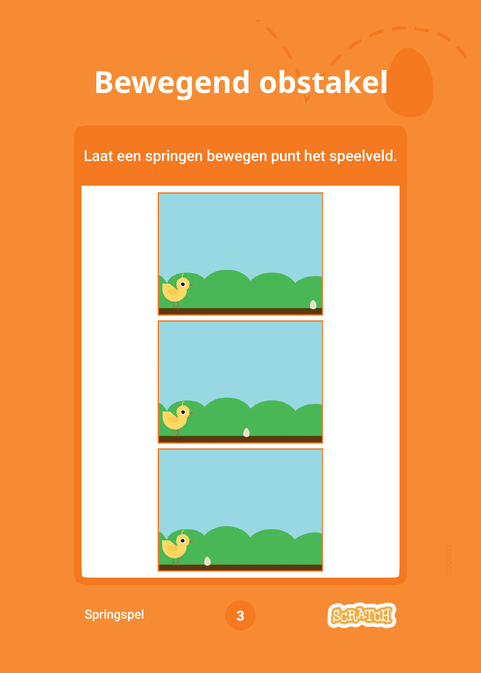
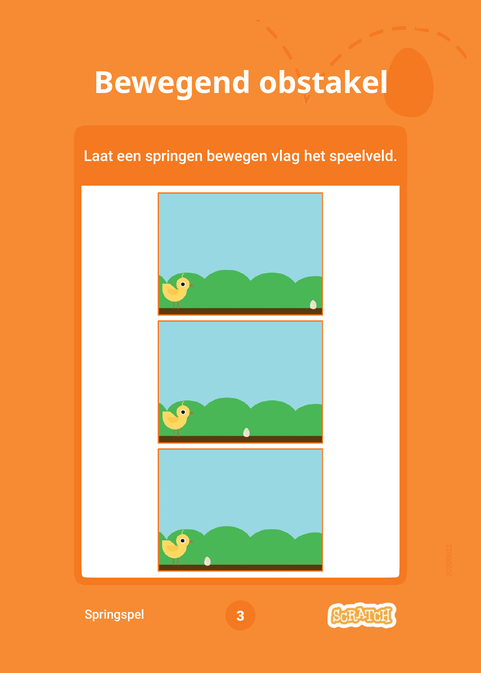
punt: punt -> vlag
